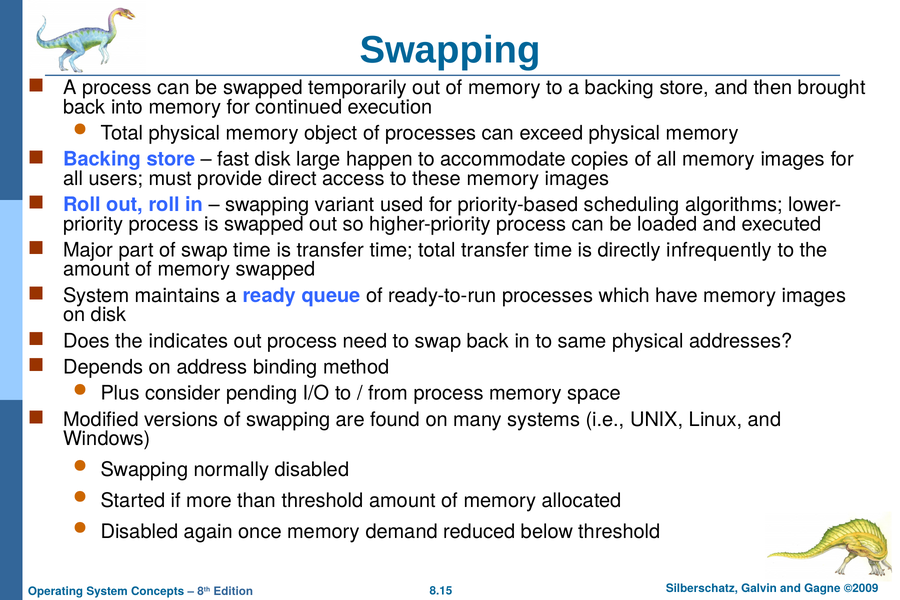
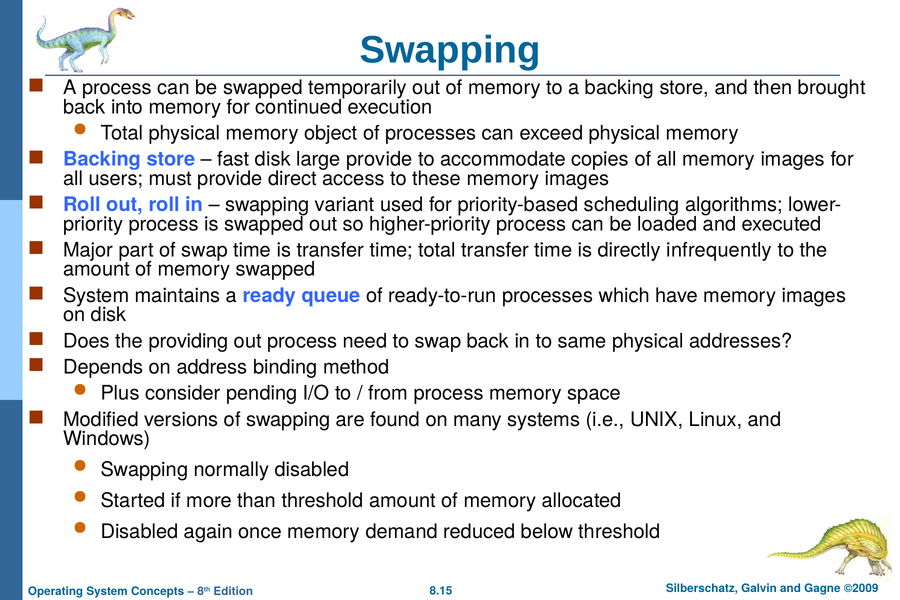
large happen: happen -> provide
indicates: indicates -> providing
